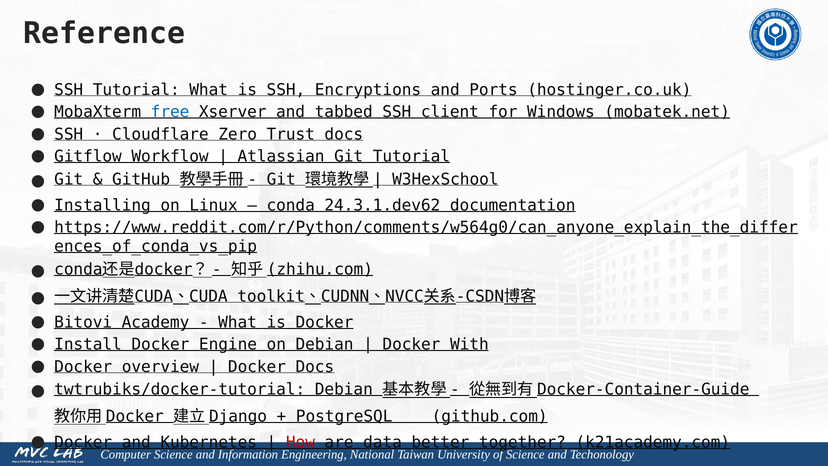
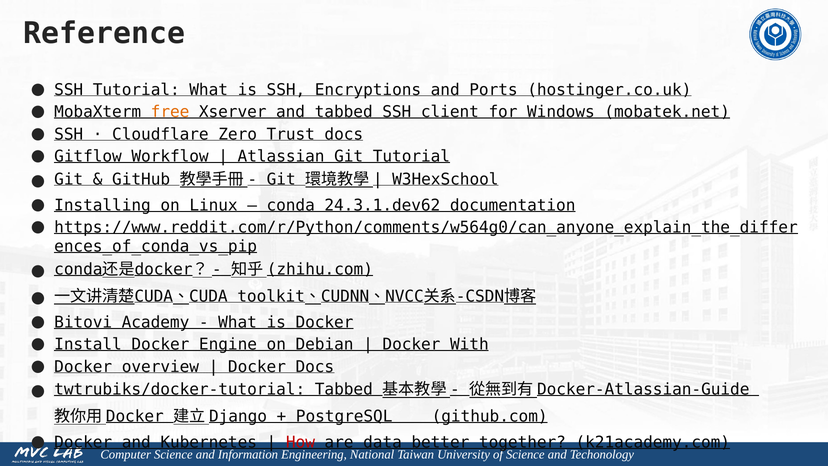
free colour: blue -> orange
twtrubiks/docker-tutorial Debian: Debian -> Tabbed
Docker-Container-Guide: Docker-Container-Guide -> Docker-Atlassian-Guide
